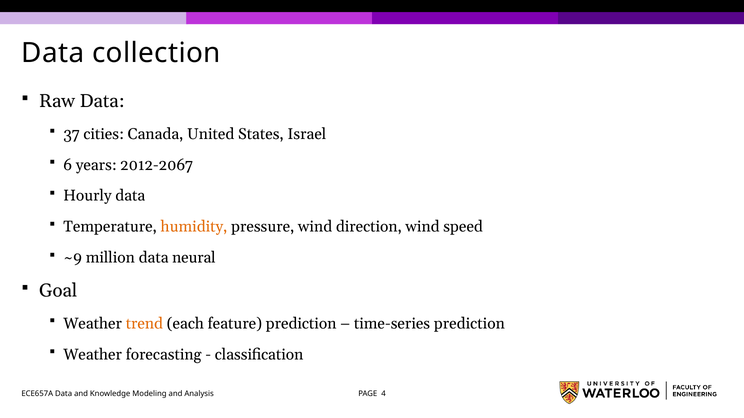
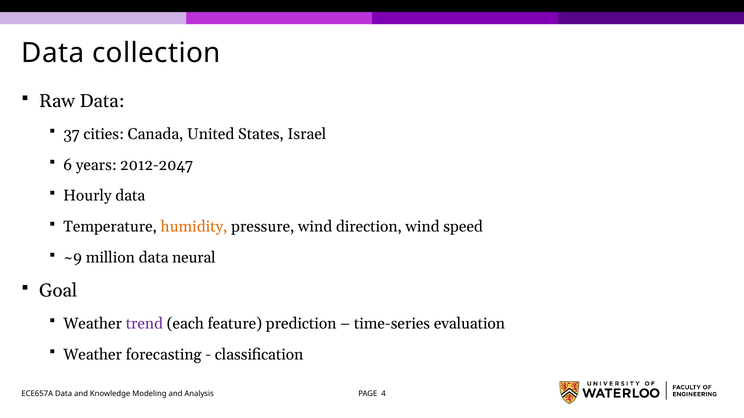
2012-2067: 2012-2067 -> 2012-2047
trend colour: orange -> purple
time-series prediction: prediction -> evaluation
